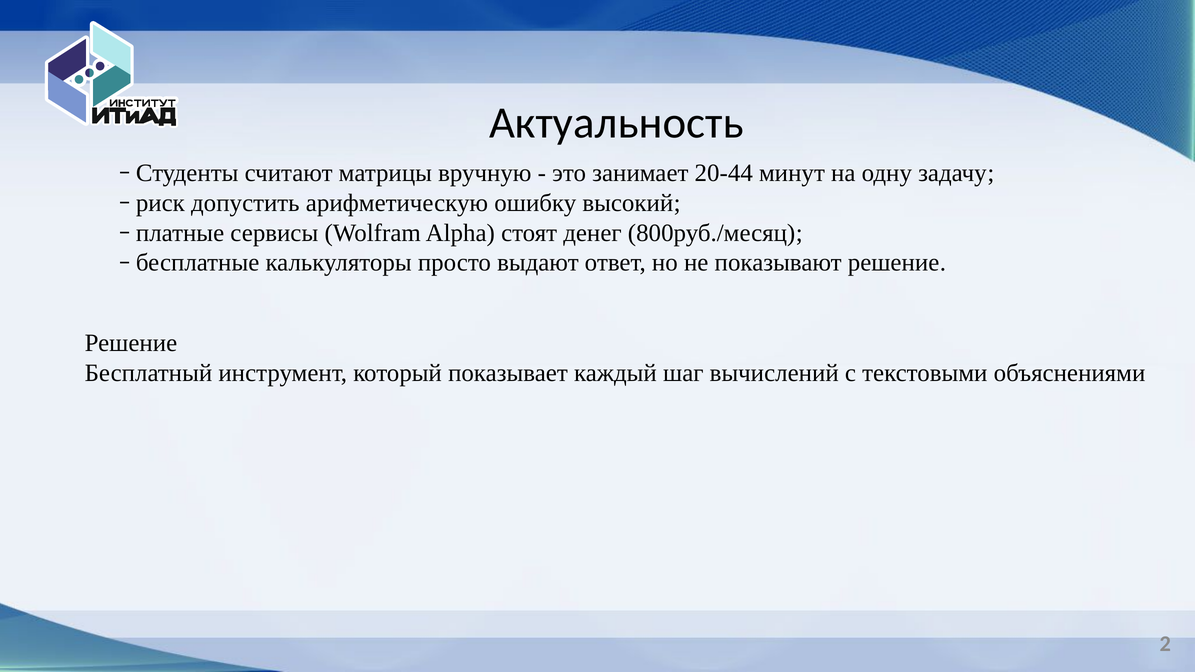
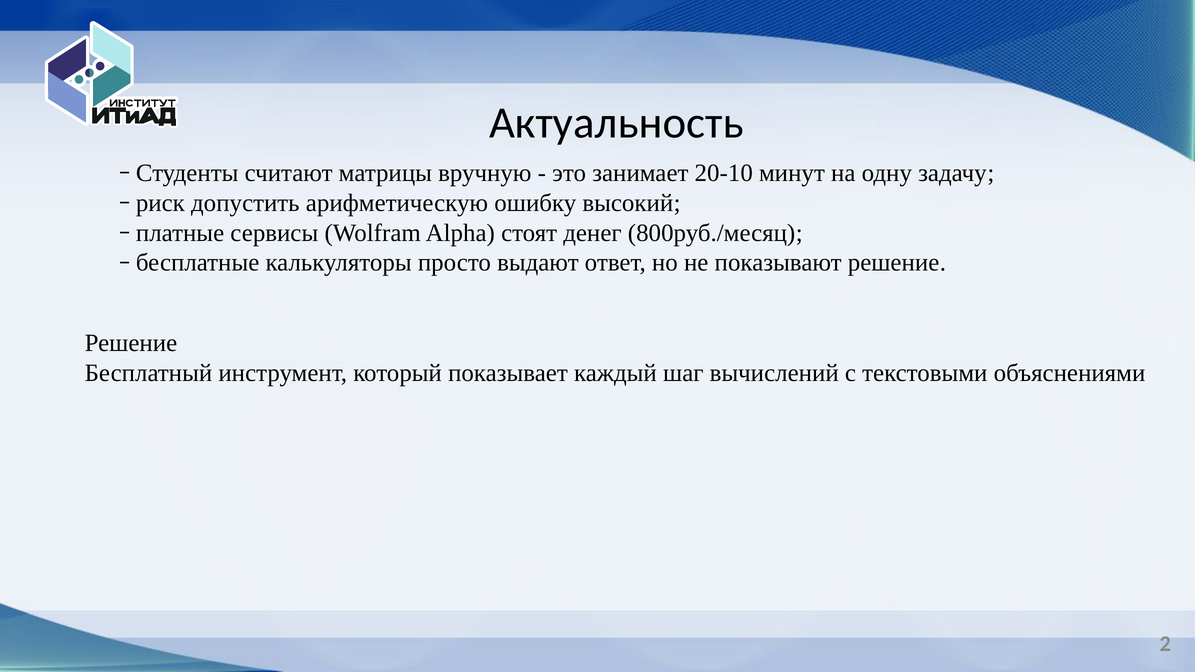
20-44: 20-44 -> 20-10
